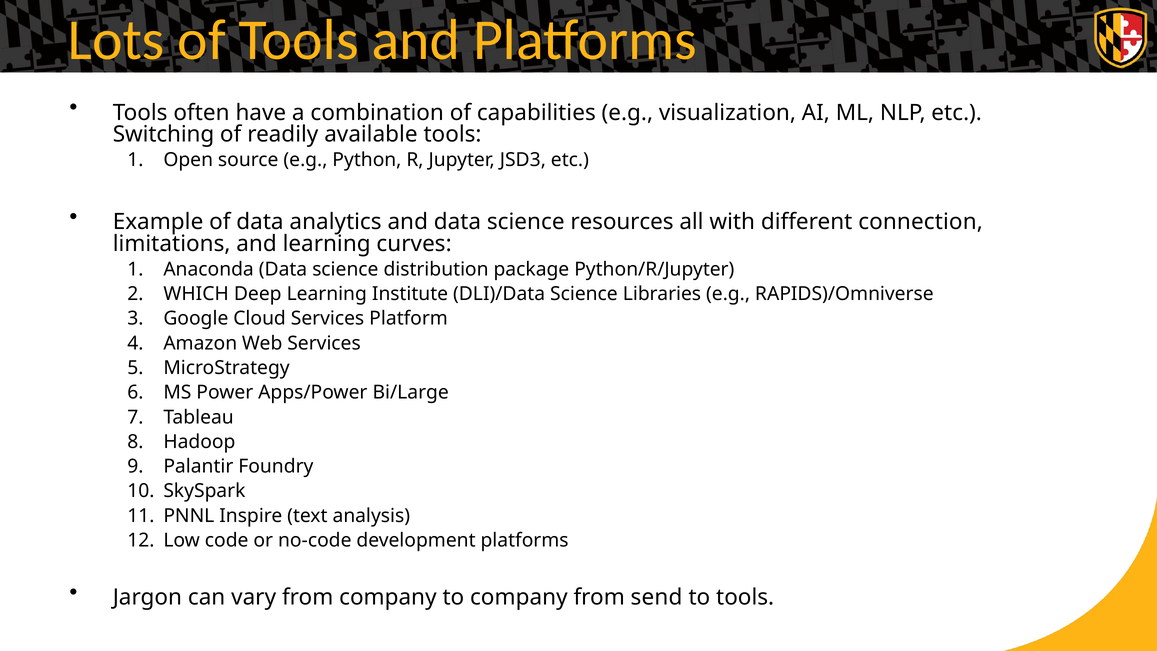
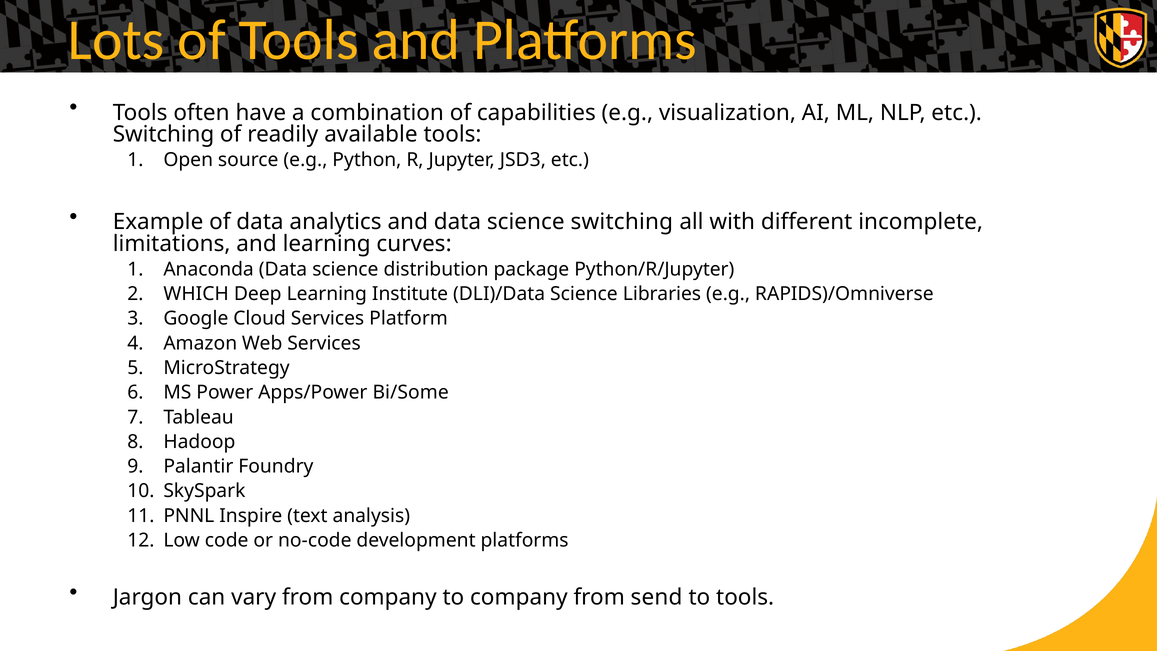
science resources: resources -> switching
connection: connection -> incomplete
Bi/Large: Bi/Large -> Bi/Some
